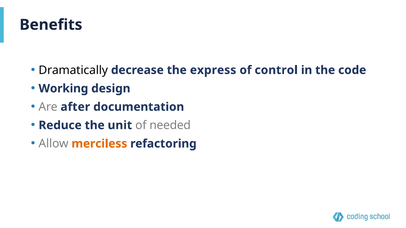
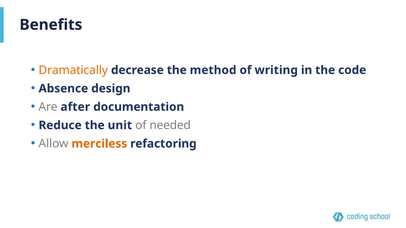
Dramatically colour: black -> orange
express: express -> method
control: control -> writing
Working: Working -> Absence
